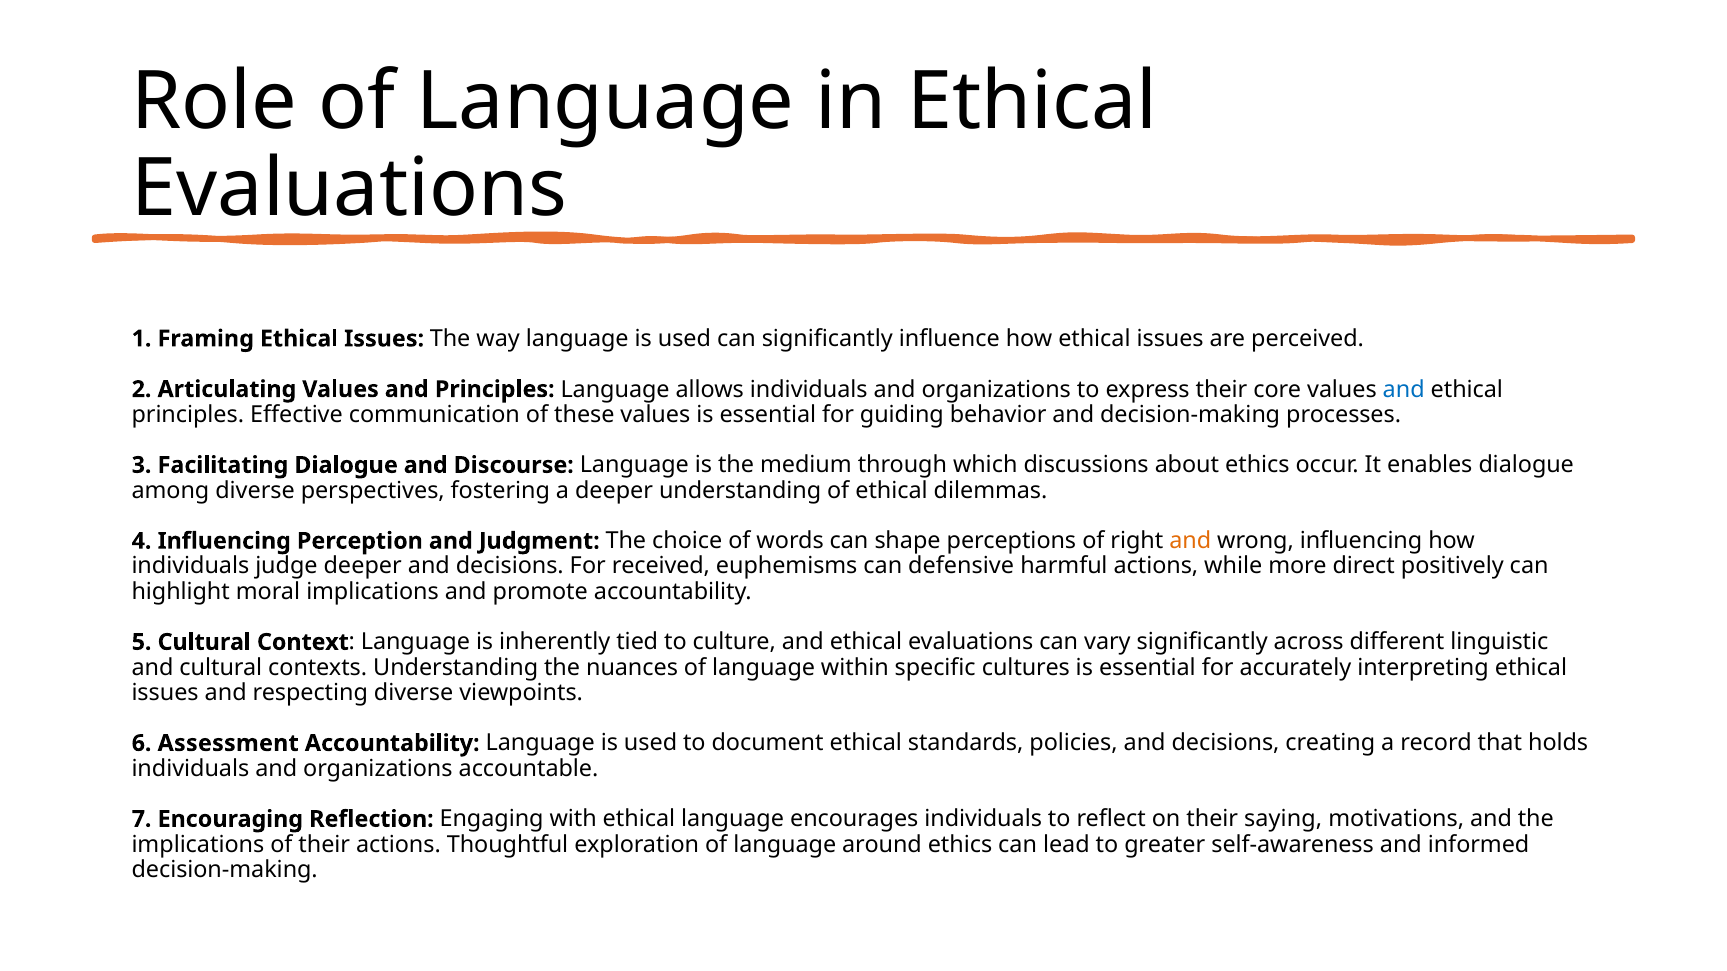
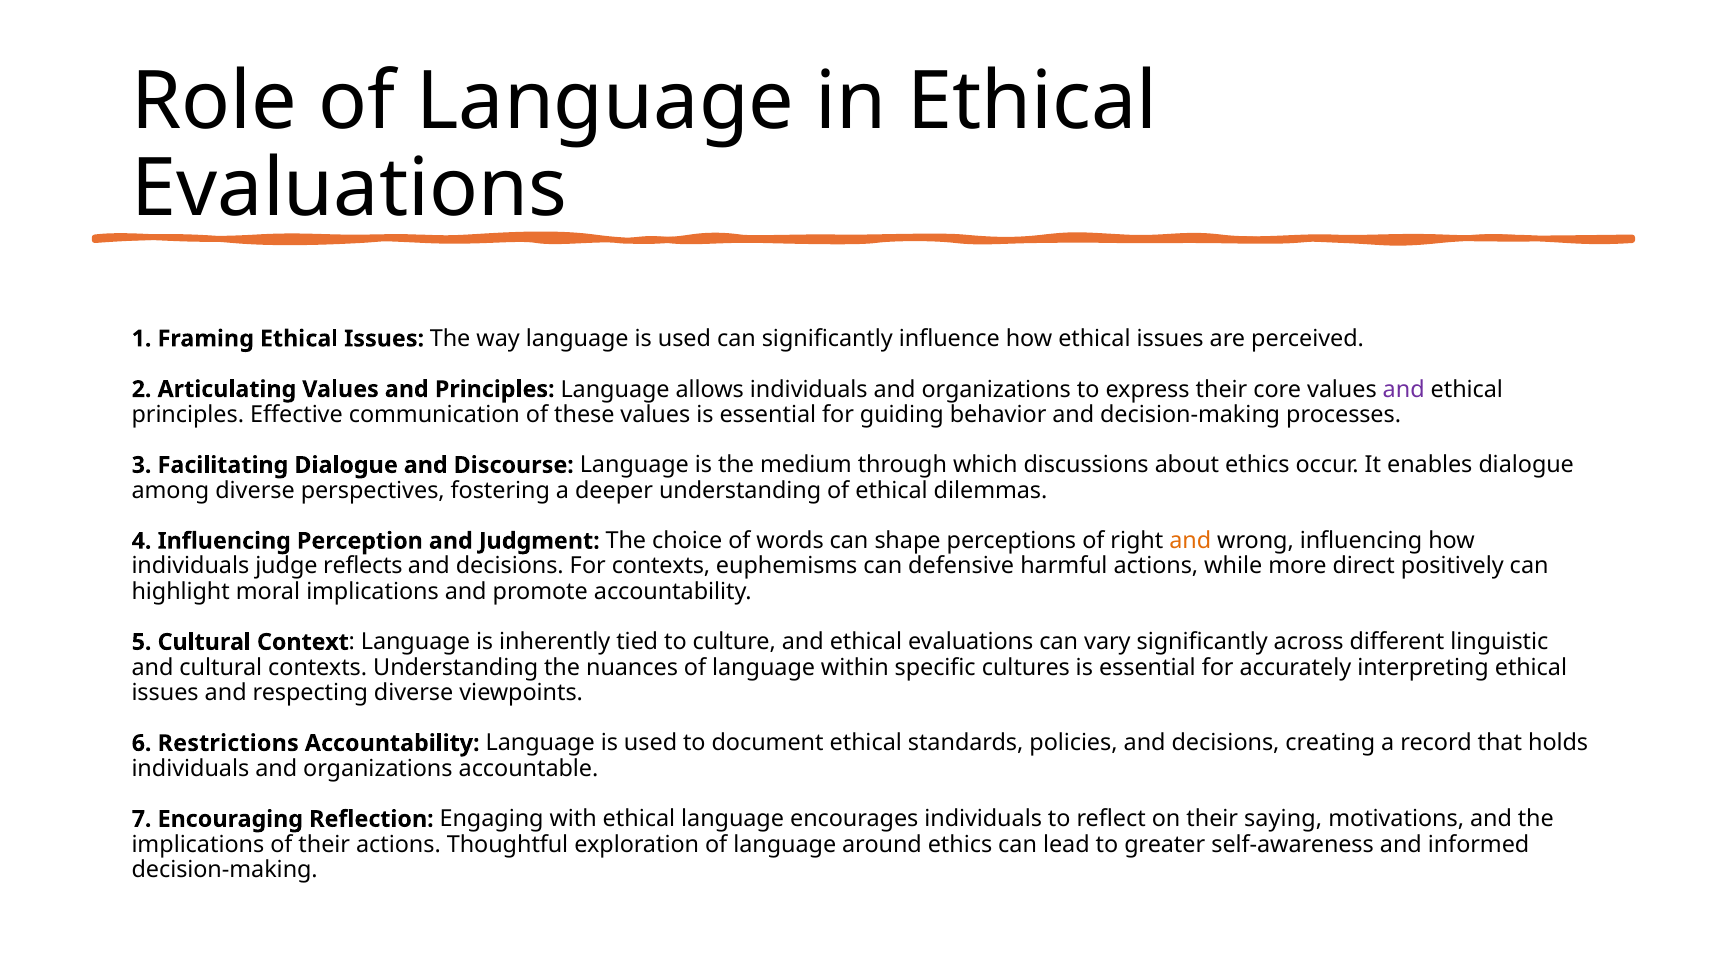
and at (1404, 389) colour: blue -> purple
judge deeper: deeper -> reflects
For received: received -> contexts
Assessment: Assessment -> Restrictions
